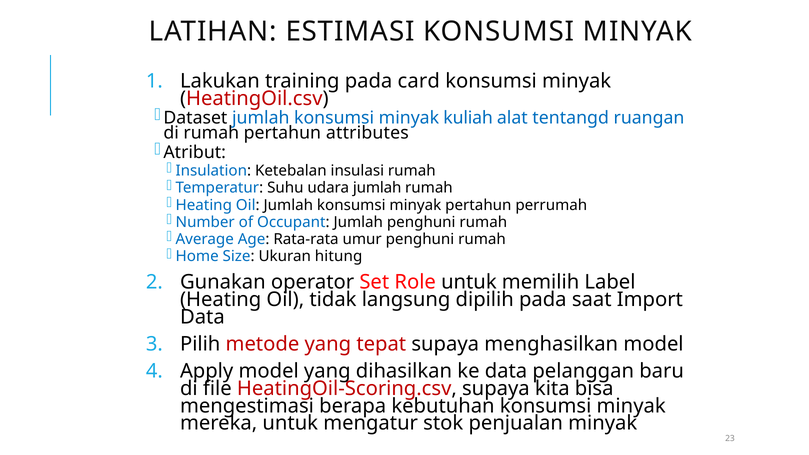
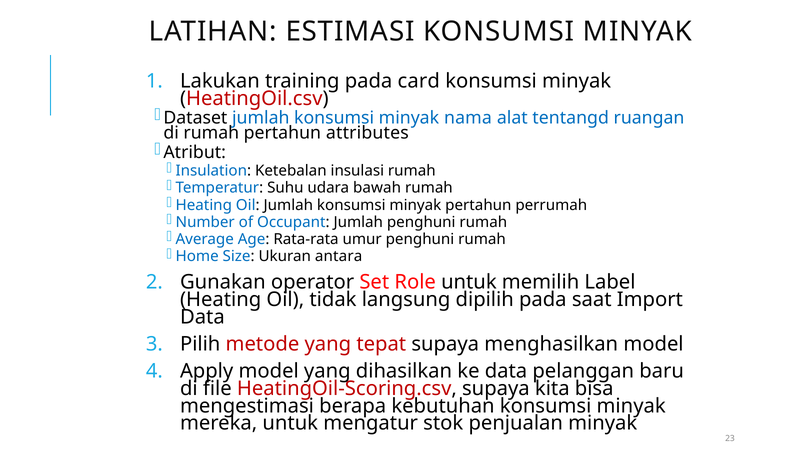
kuliah: kuliah -> nama
udara jumlah: jumlah -> bawah
hitung: hitung -> antara
